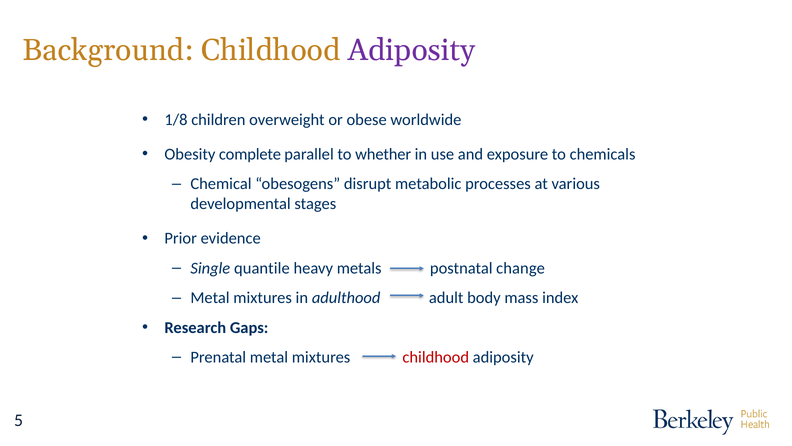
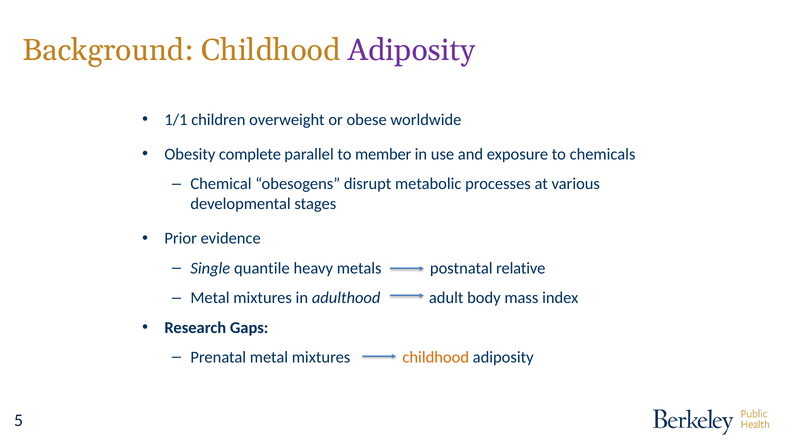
1/8: 1/8 -> 1/1
whether: whether -> member
change: change -> relative
childhood at (436, 357) colour: red -> orange
